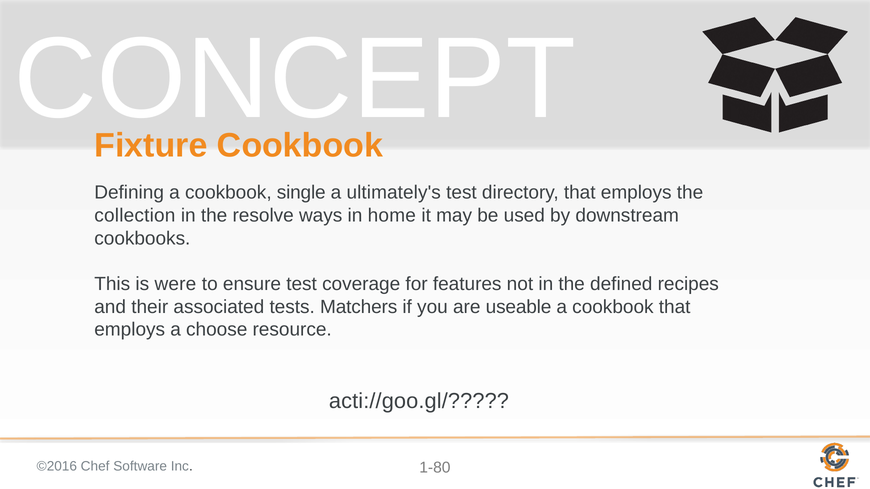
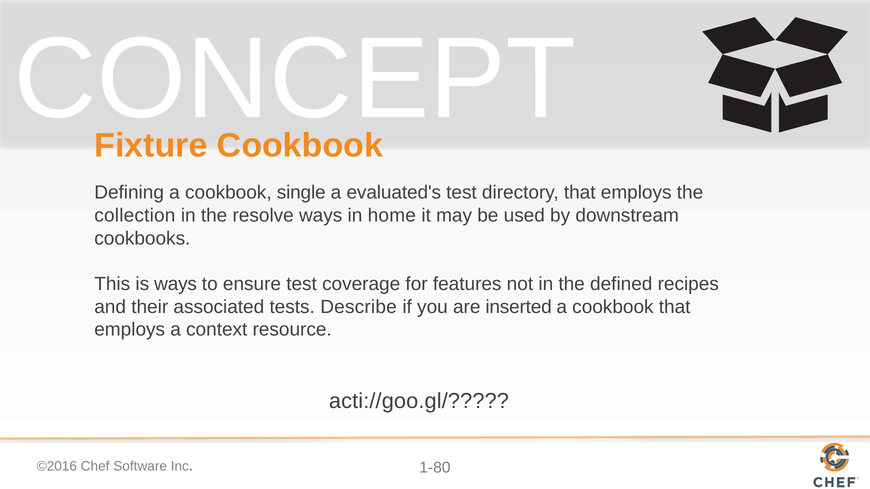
ultimately's: ultimately's -> evaluated's
is were: were -> ways
Matchers: Matchers -> Describe
useable: useable -> inserted
choose: choose -> context
